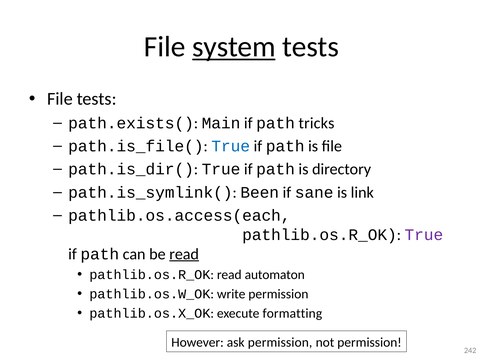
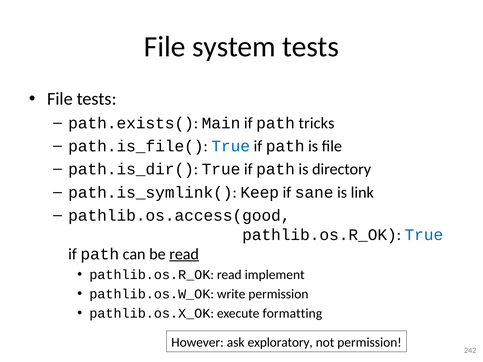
system underline: present -> none
Been: Been -> Keep
pathlib.os.access(each: pathlib.os.access(each -> pathlib.os.access(good
True at (424, 235) colour: purple -> blue
automaton: automaton -> implement
ask permission: permission -> exploratory
